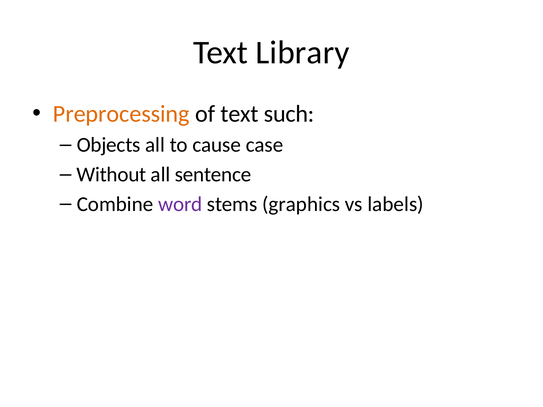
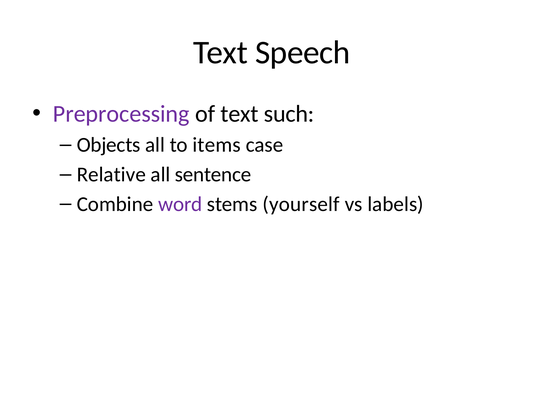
Library: Library -> Speech
Preprocessing colour: orange -> purple
cause: cause -> items
Without: Without -> Relative
graphics: graphics -> yourself
